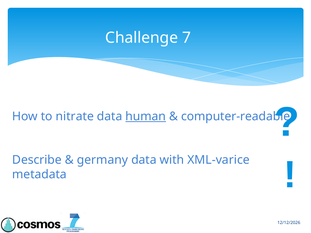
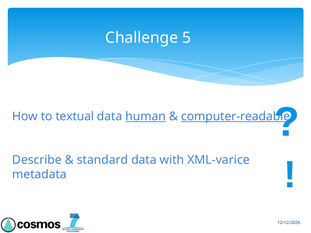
7: 7 -> 5
nitrate: nitrate -> textual
computer-readable underline: none -> present
germany: germany -> standard
